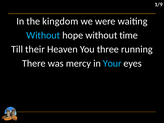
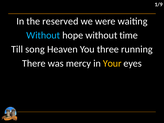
kingdom: kingdom -> reserved
their: their -> song
Your colour: light blue -> yellow
